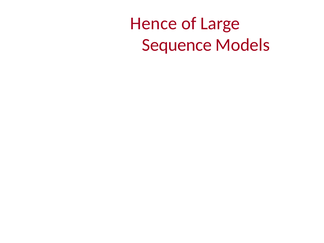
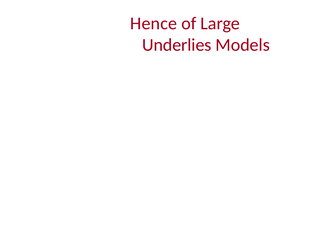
Sequence: Sequence -> Underlies
